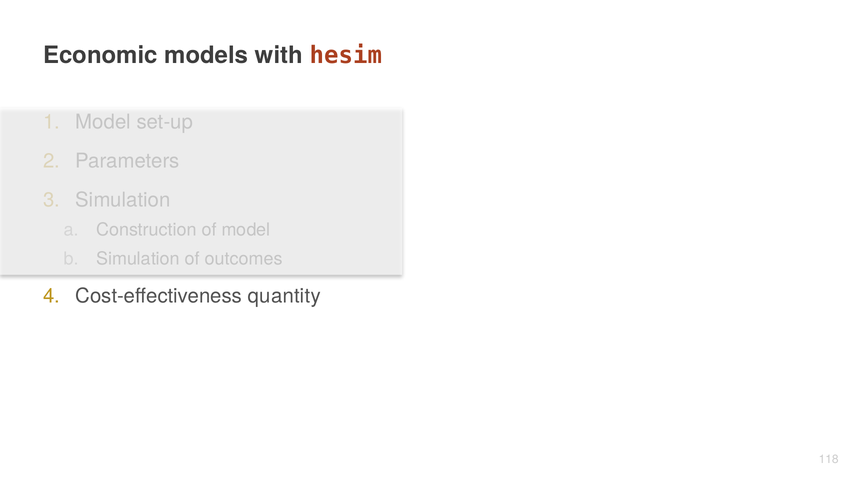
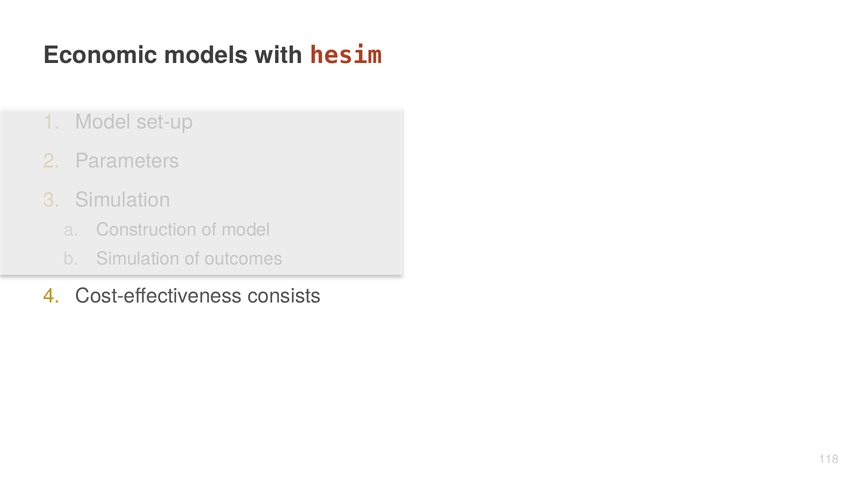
quantity: quantity -> consists
